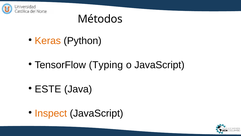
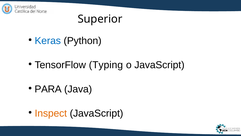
Métodos: Métodos -> Superior
Keras colour: orange -> blue
ESTE: ESTE -> PARA
